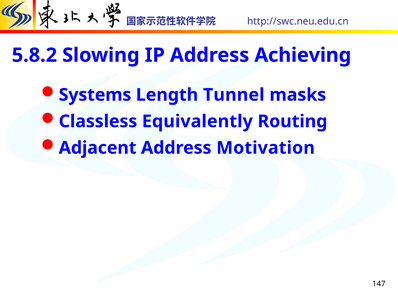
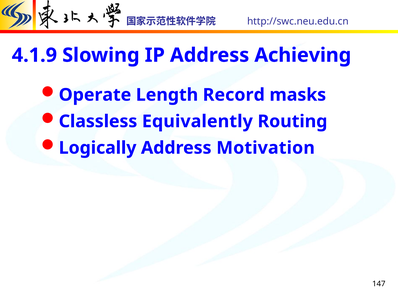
5.8.2: 5.8.2 -> 4.1.9
Systems: Systems -> Operate
Tunnel: Tunnel -> Record
Adjacent: Adjacent -> Logically
